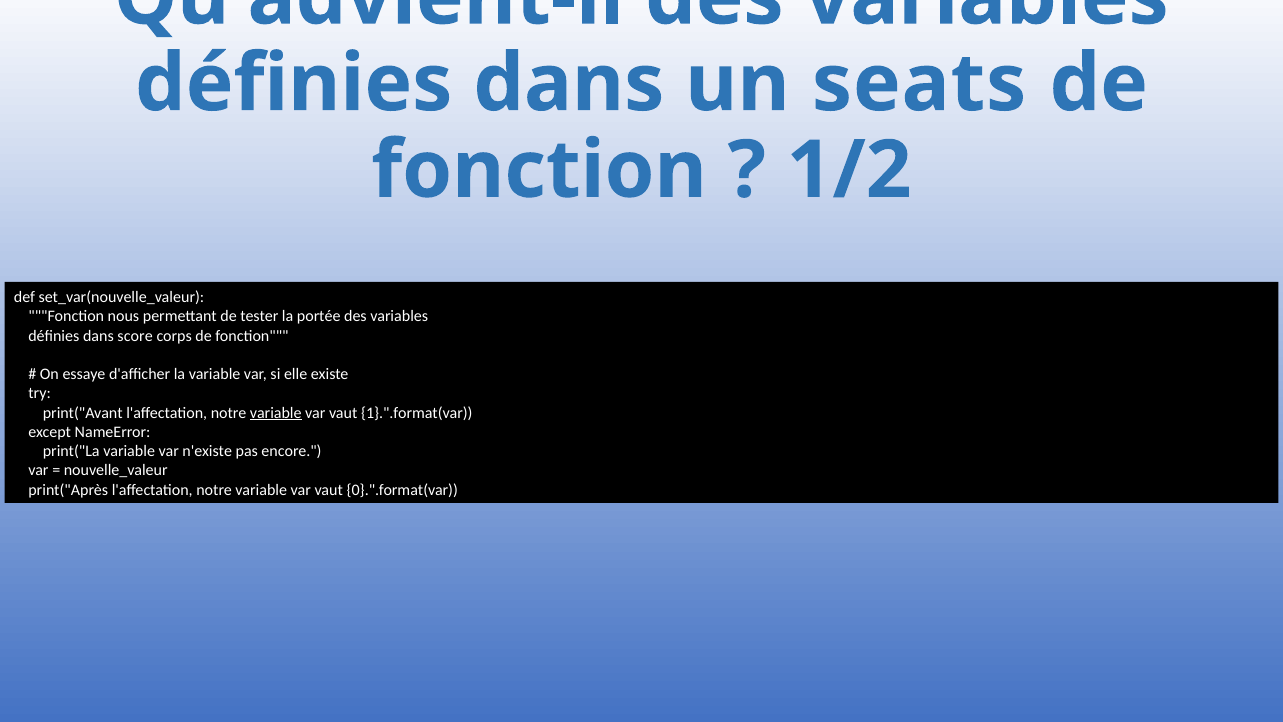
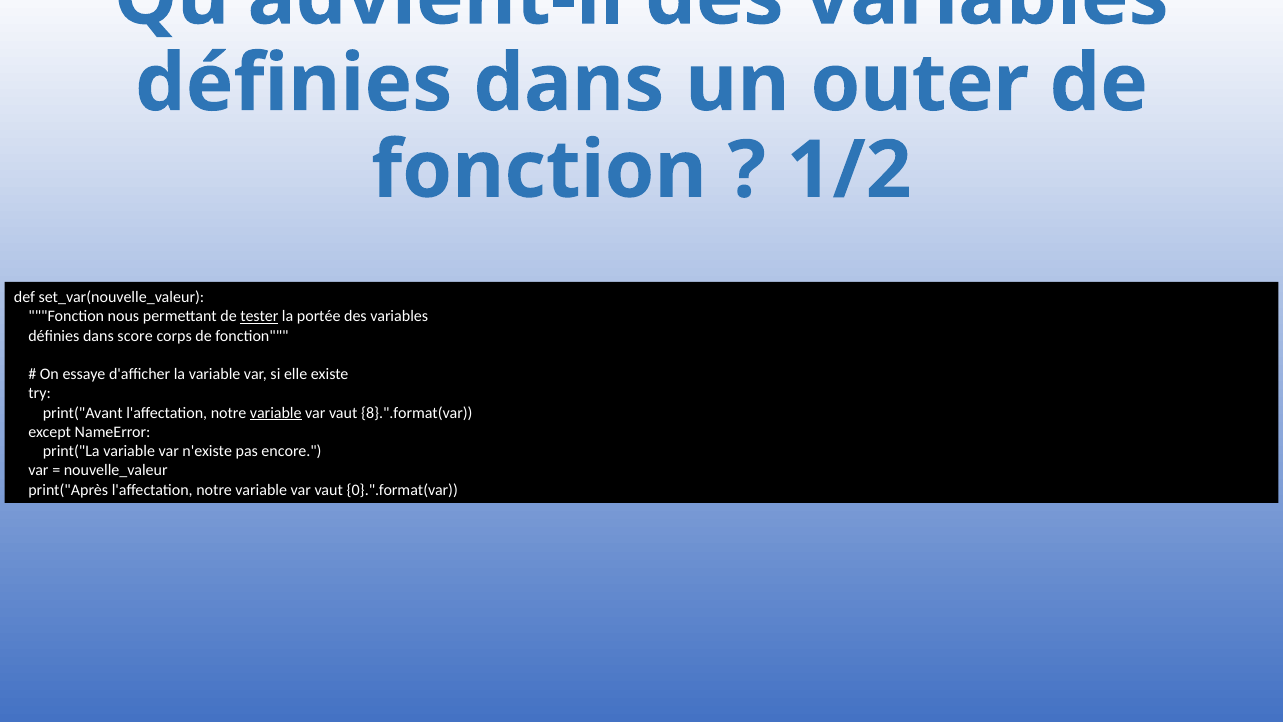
seats: seats -> outer
tester underline: none -> present
1}.".format(var: 1}.".format(var -> 8}.".format(var
